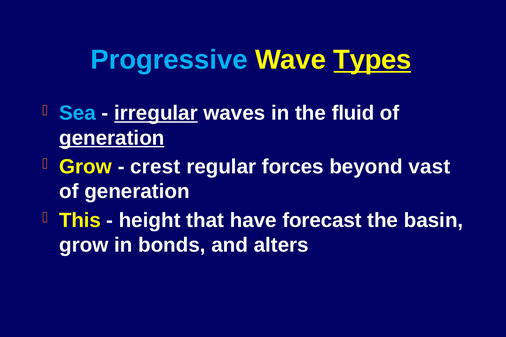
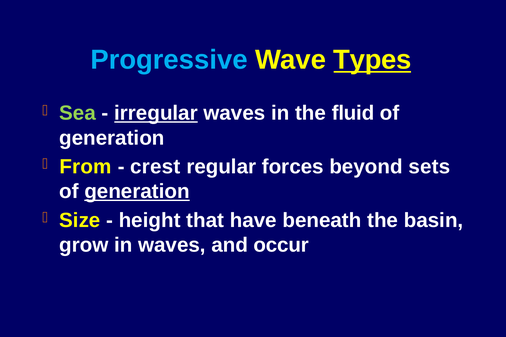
Sea colour: light blue -> light green
generation at (112, 138) underline: present -> none
Grow at (86, 167): Grow -> From
vast: vast -> sets
generation at (137, 192) underline: none -> present
This: This -> Size
forecast: forecast -> beneath
in bonds: bonds -> waves
alters: alters -> occur
